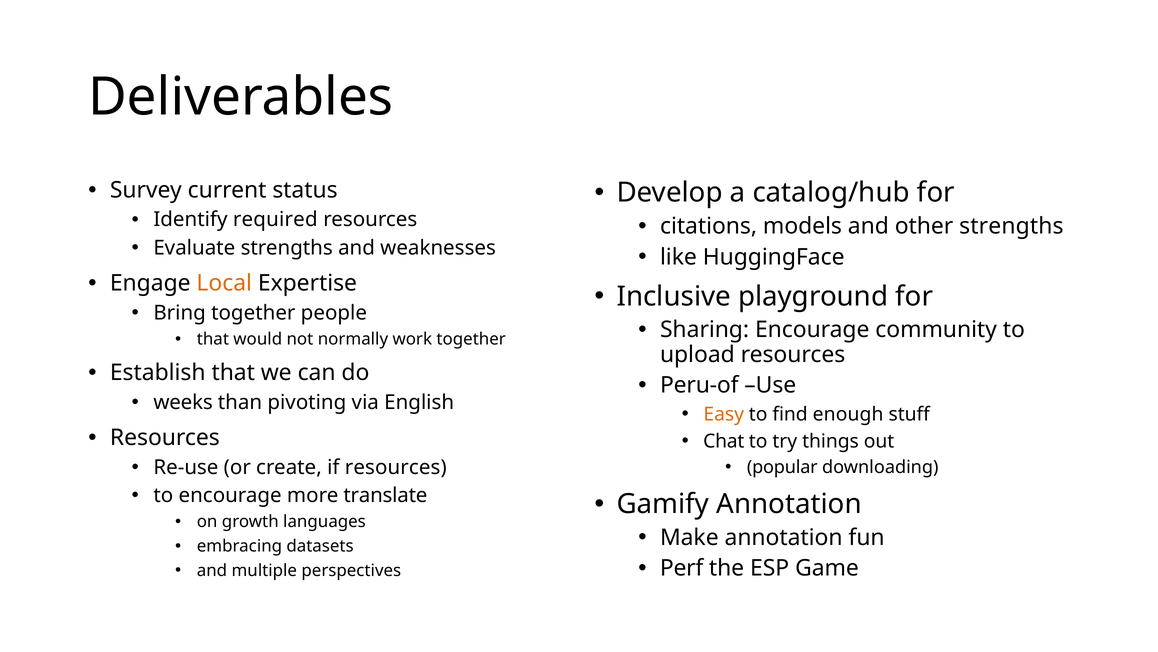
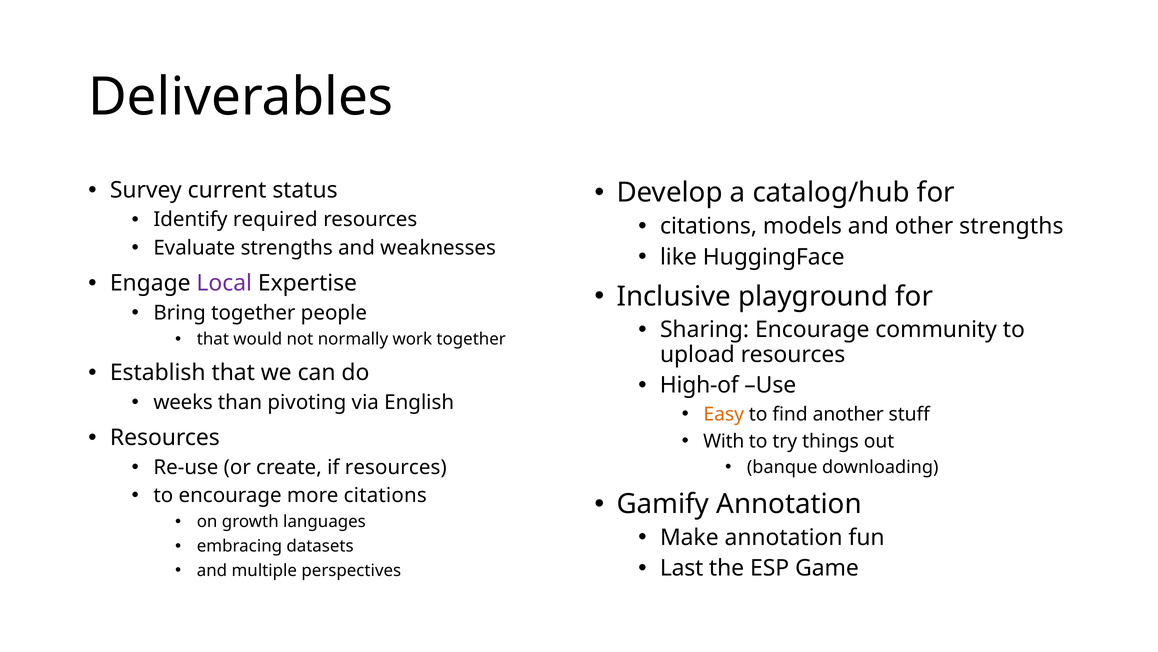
Local colour: orange -> purple
Peru-of: Peru-of -> High-of
enough: enough -> another
Chat: Chat -> With
popular: popular -> banque
more translate: translate -> citations
Perf: Perf -> Last
